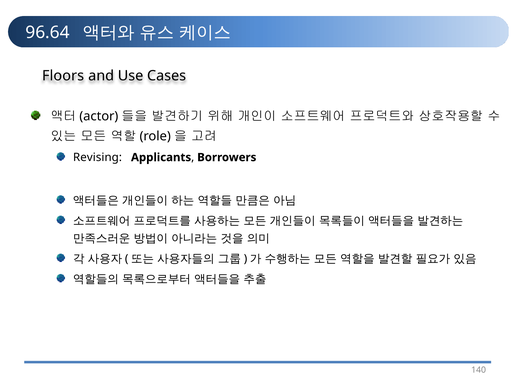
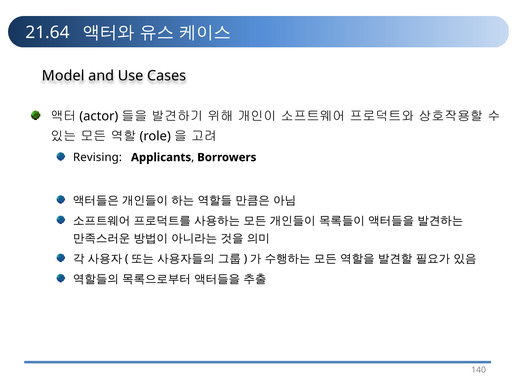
96.64: 96.64 -> 21.64
Floors: Floors -> Model
